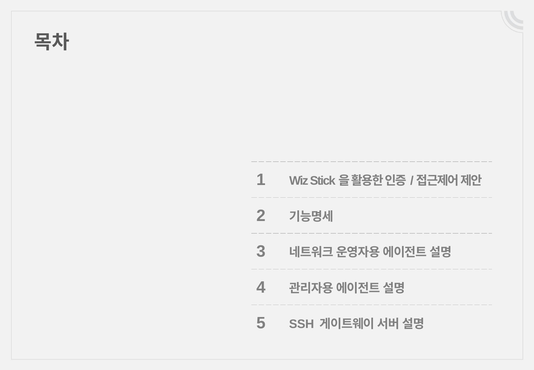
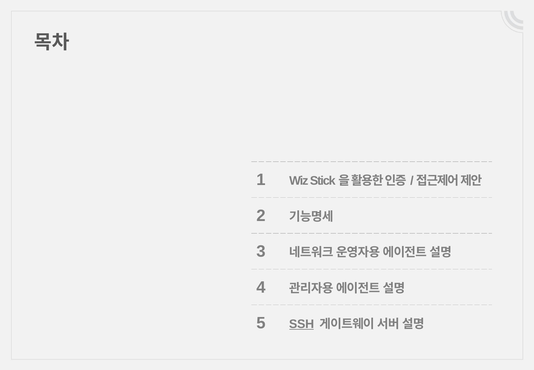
SSH underline: none -> present
